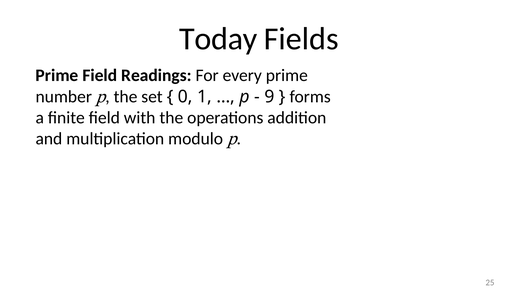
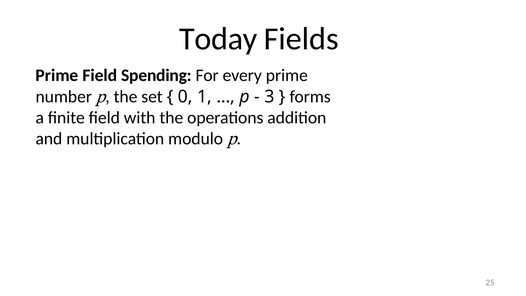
Readings: Readings -> Spending
9: 9 -> 3
